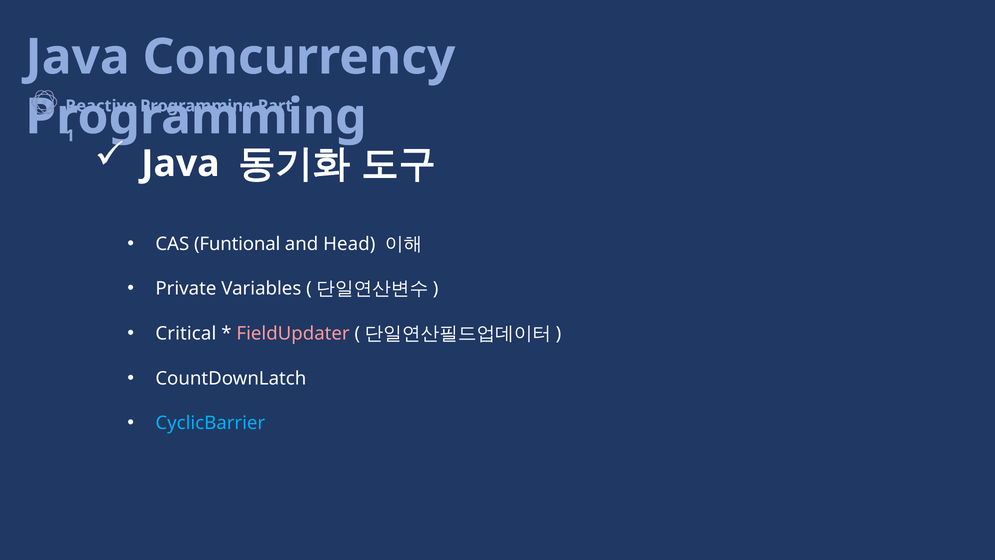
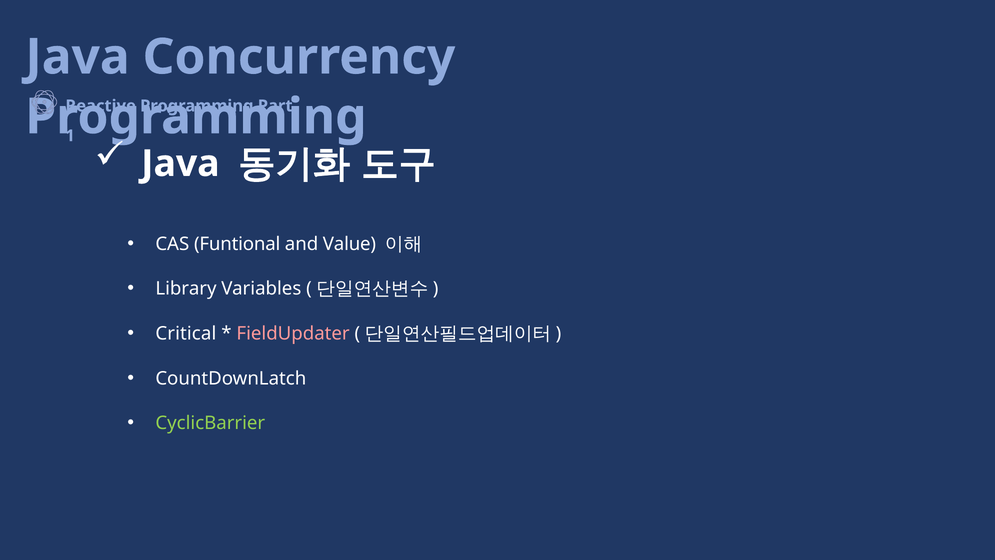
Head: Head -> Value
Private: Private -> Library
CyclicBarrier colour: light blue -> light green
